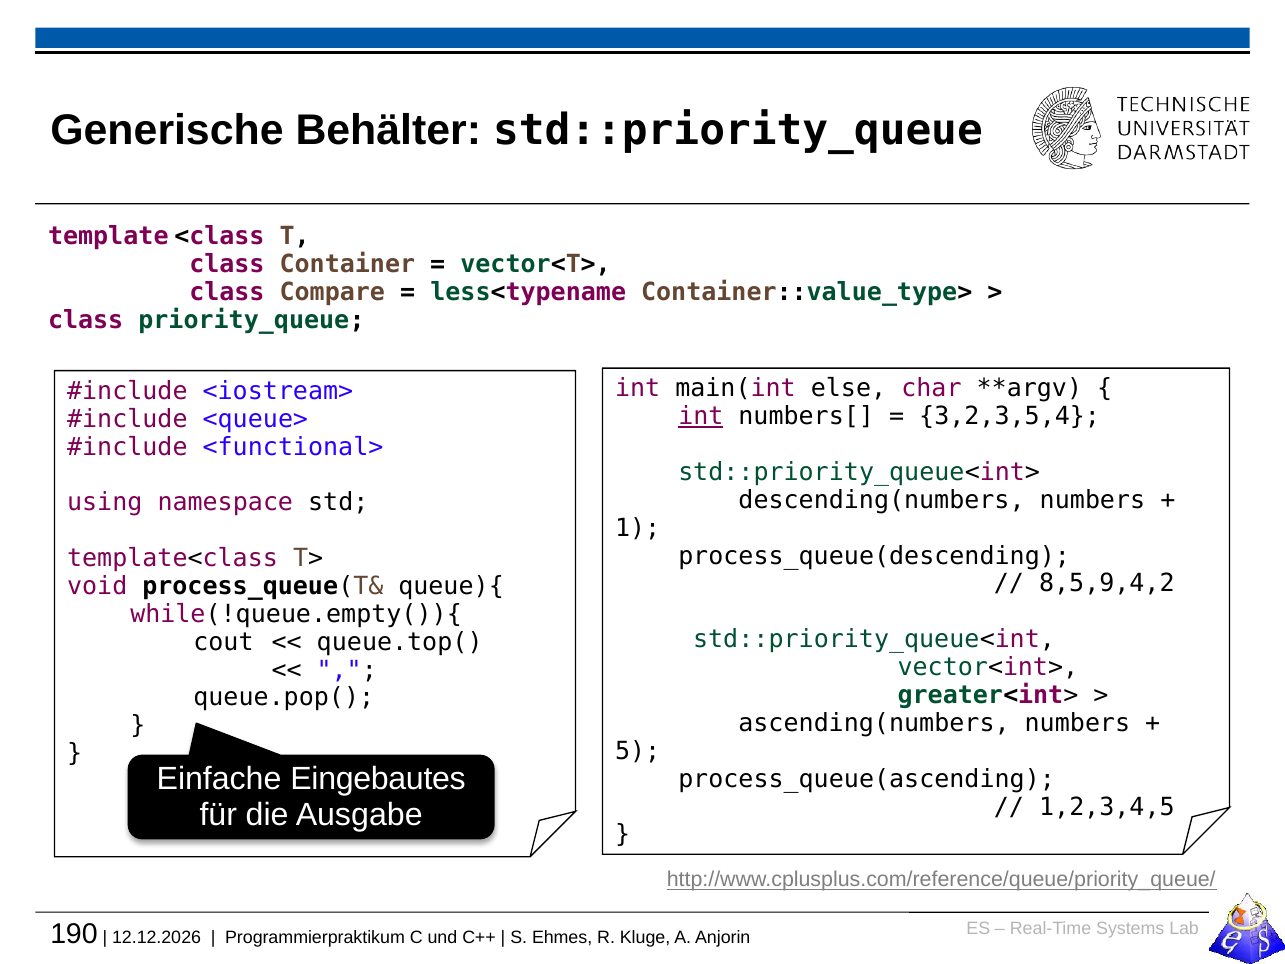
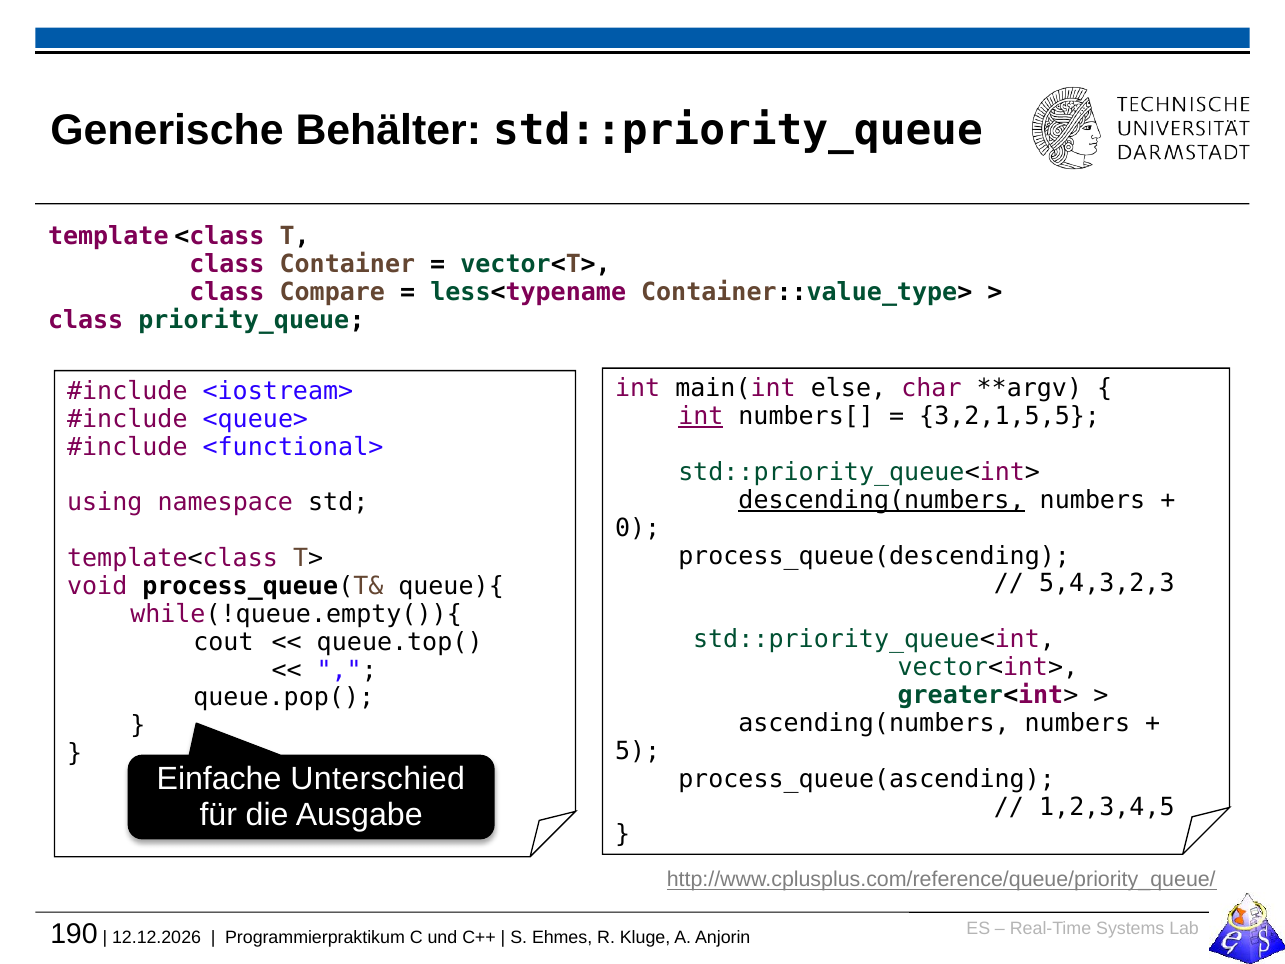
3,2,3,5,4: 3,2,3,5,4 -> 3,2,1,5,5
descending(numbers underline: none -> present
1: 1 -> 0
8,5,9,4,2: 8,5,9,4,2 -> 5,4,3,2,3
Eingebautes: Eingebautes -> Unterschied
